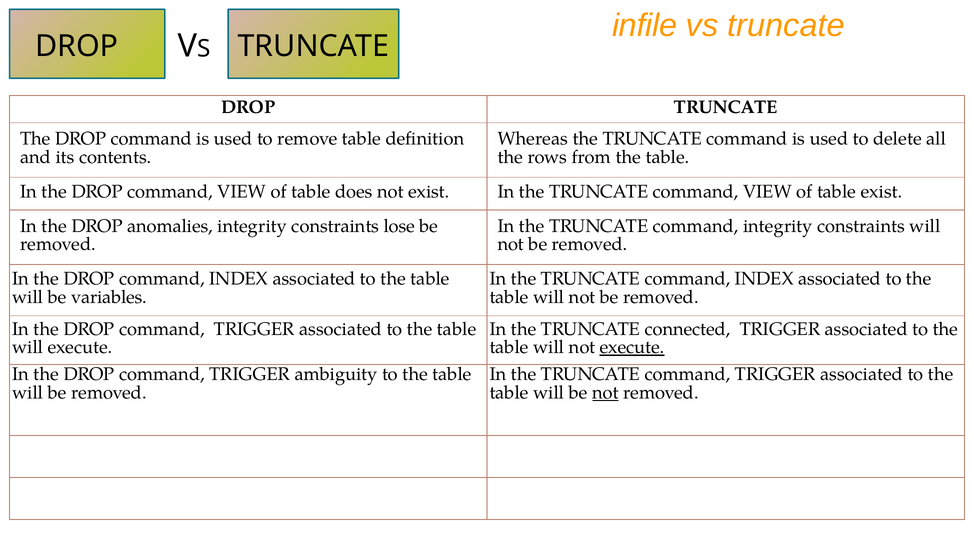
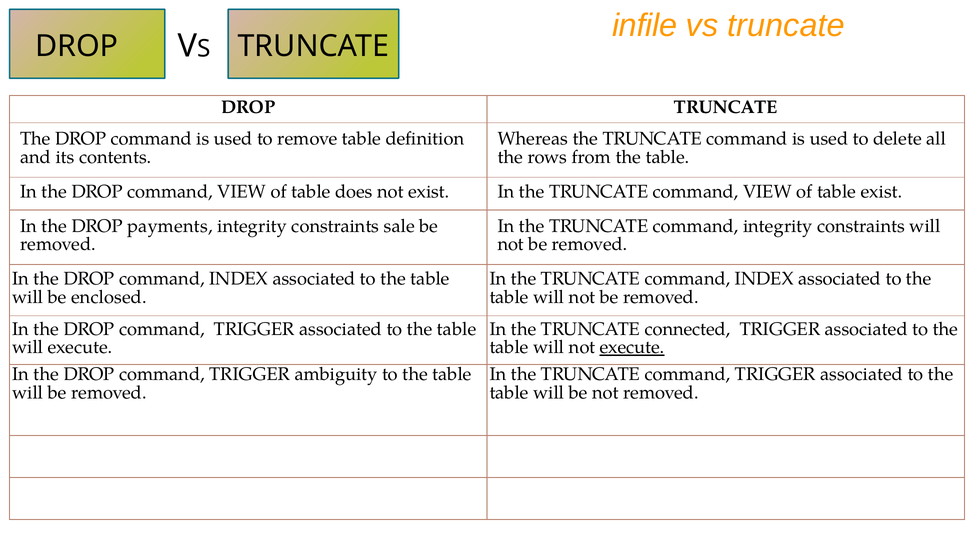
anomalies: anomalies -> payments
lose: lose -> sale
variables: variables -> enclosed
not at (605, 393) underline: present -> none
